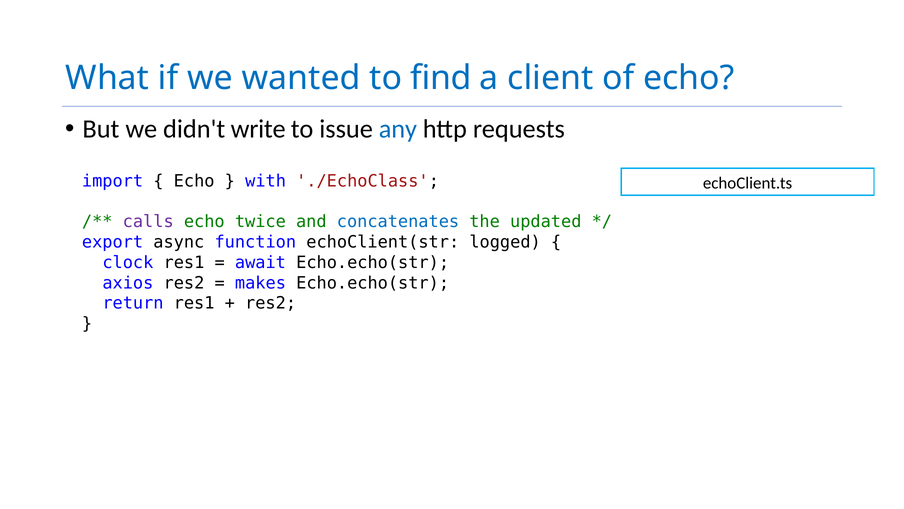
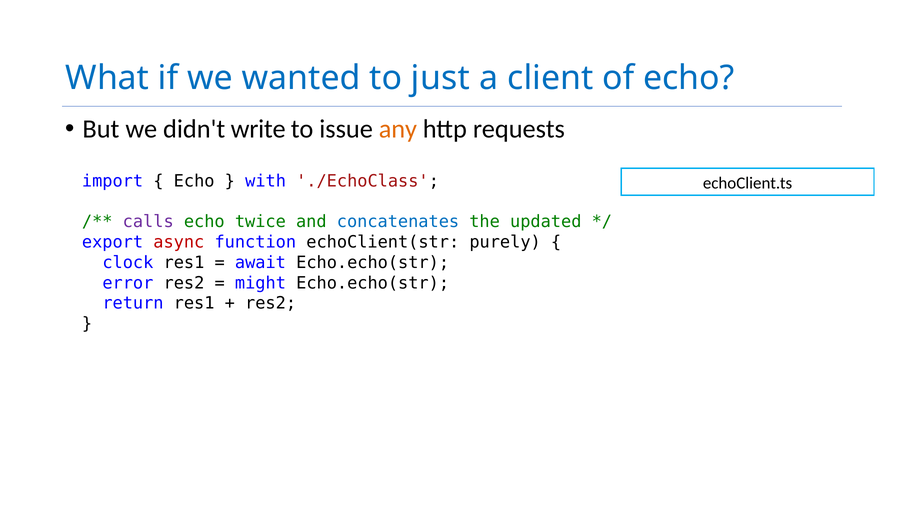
find: find -> just
any colour: blue -> orange
async colour: black -> red
logged: logged -> purely
axios: axios -> error
makes: makes -> might
